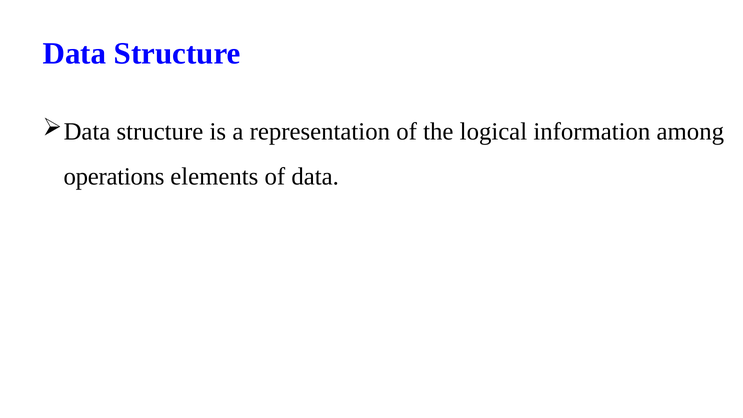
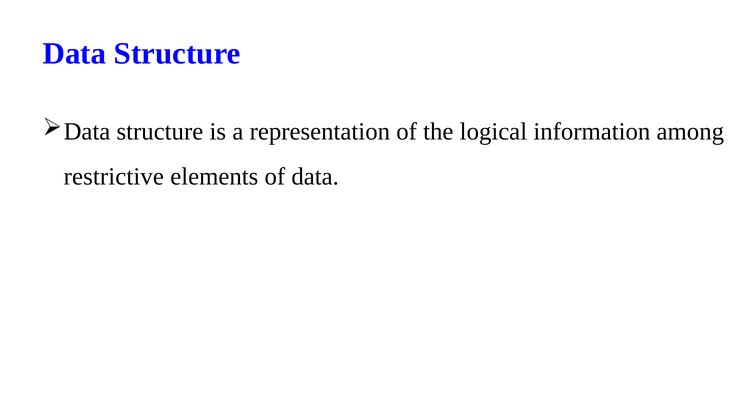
operations: operations -> restrictive
